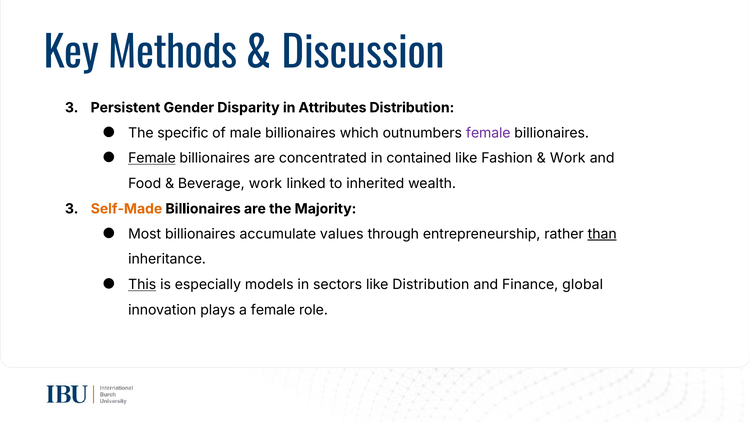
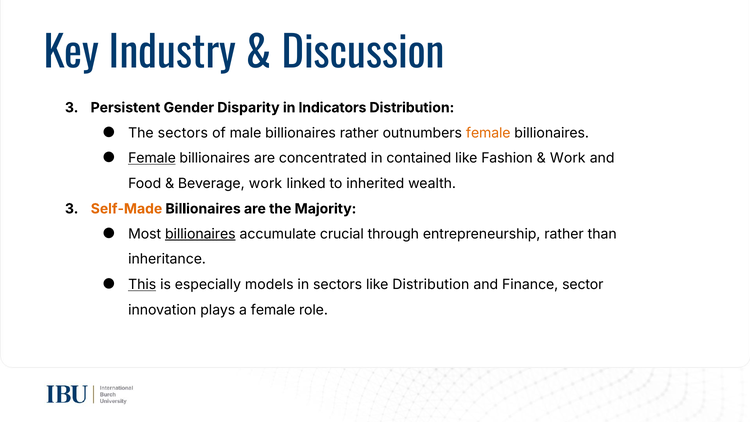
Methods: Methods -> Industry
Attributes: Attributes -> Indicators
The specific: specific -> sectors
billionaires which: which -> rather
female at (488, 133) colour: purple -> orange
billionaires at (200, 234) underline: none -> present
values: values -> crucial
than underline: present -> none
global: global -> sector
